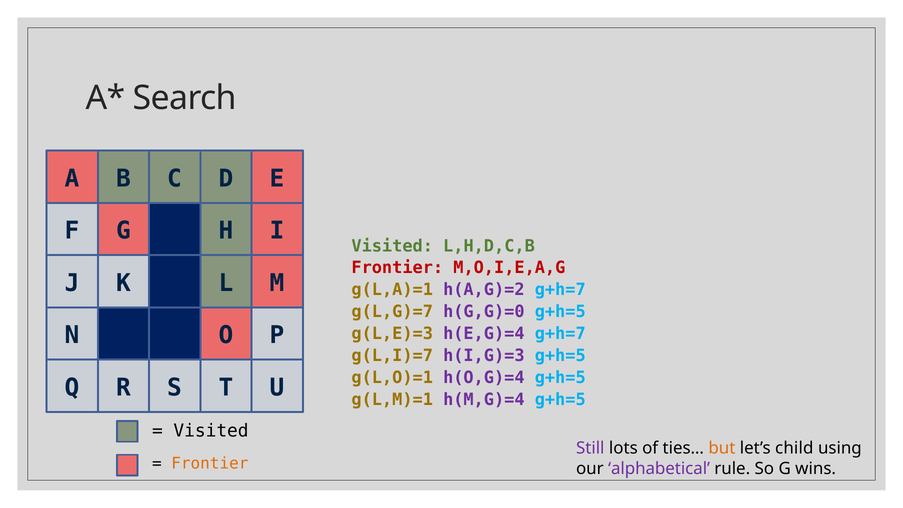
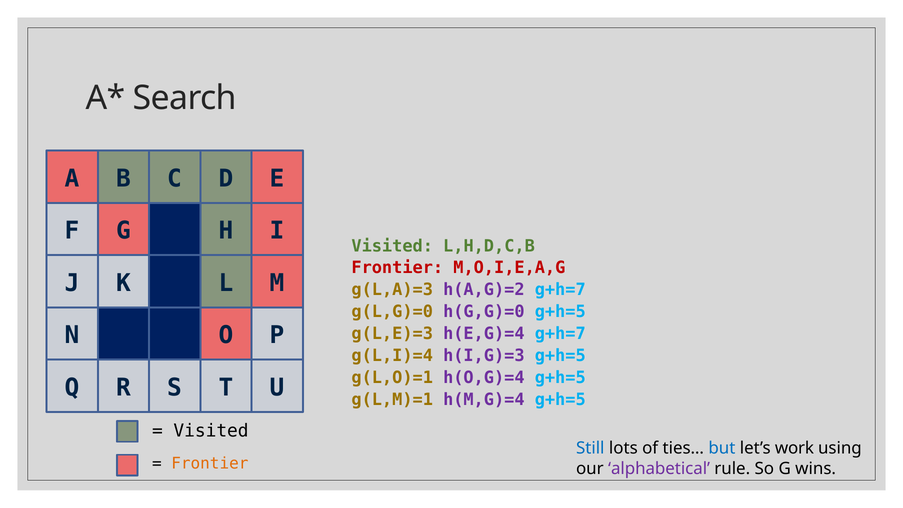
g(L,A)=1: g(L,A)=1 -> g(L,A)=3
g(L,G)=7: g(L,G)=7 -> g(L,G)=0
g(L,I)=7: g(L,I)=7 -> g(L,I)=4
Still colour: purple -> blue
but colour: orange -> blue
child: child -> work
